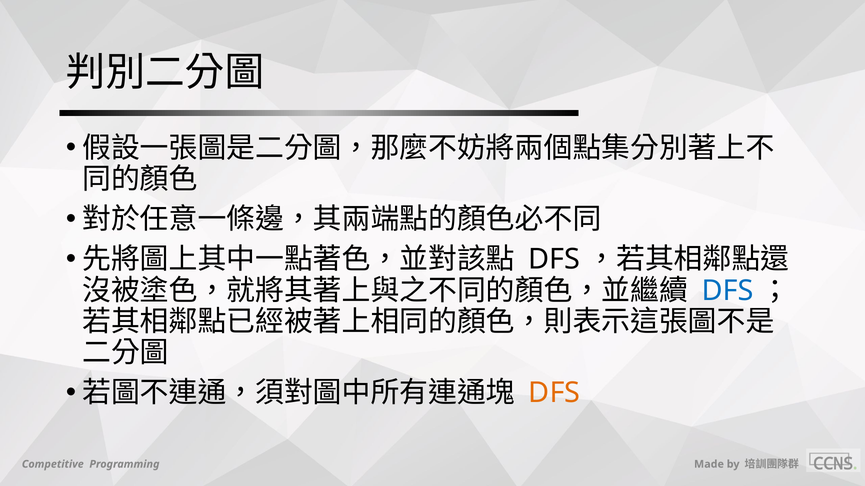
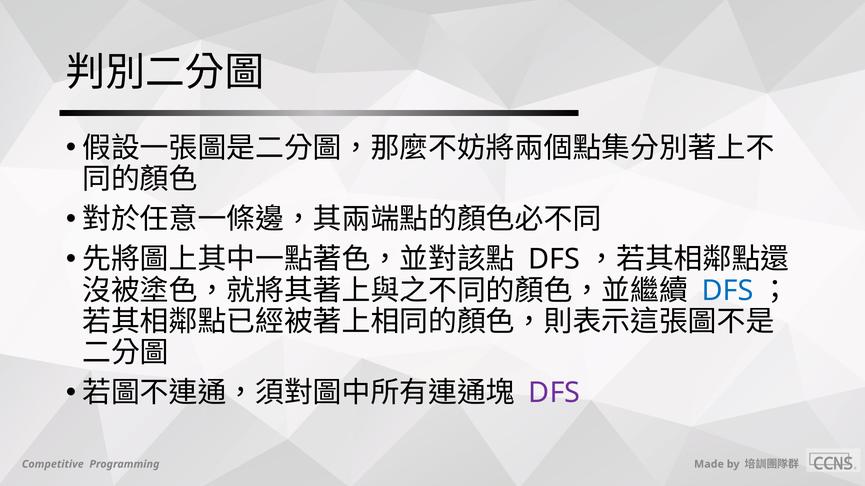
DFS at (554, 393) colour: orange -> purple
